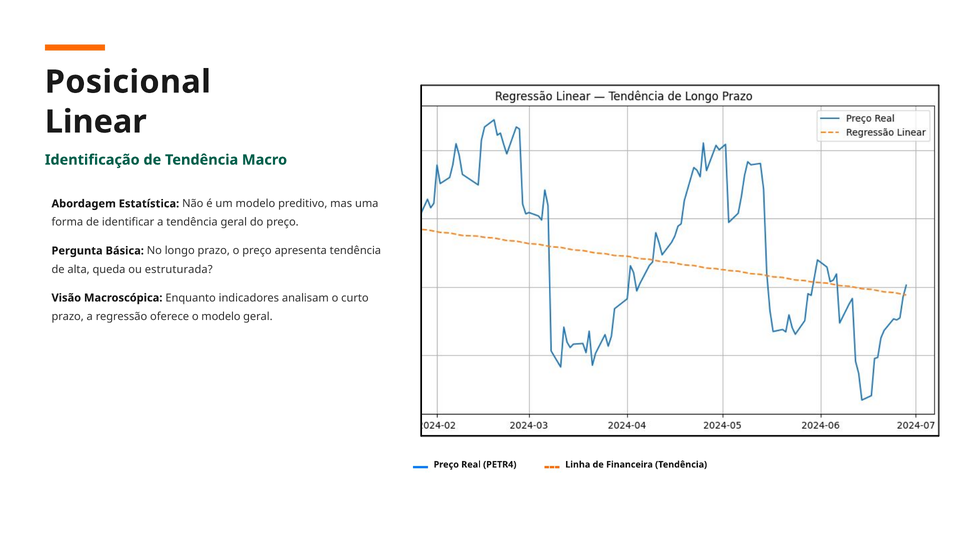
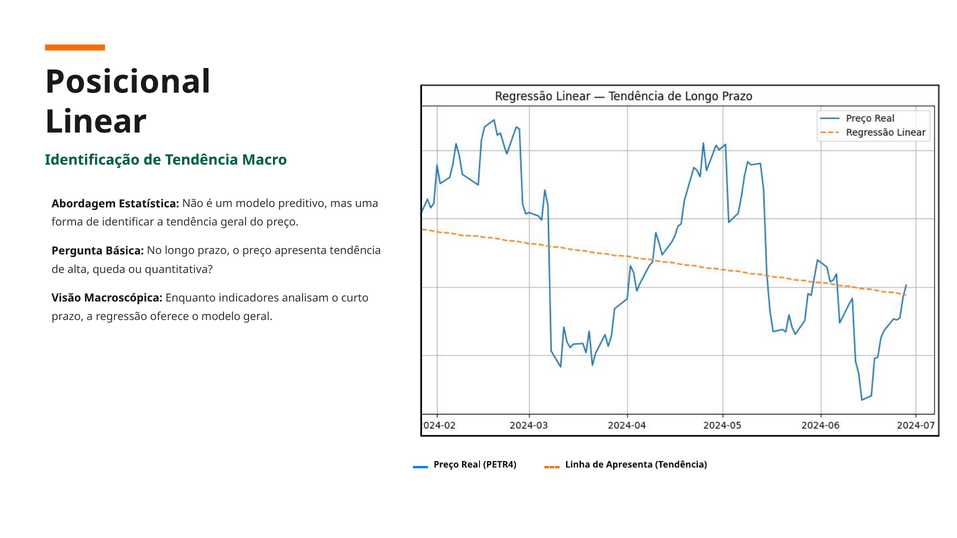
estruturada: estruturada -> quantitativa
de Financeira: Financeira -> Apresenta
